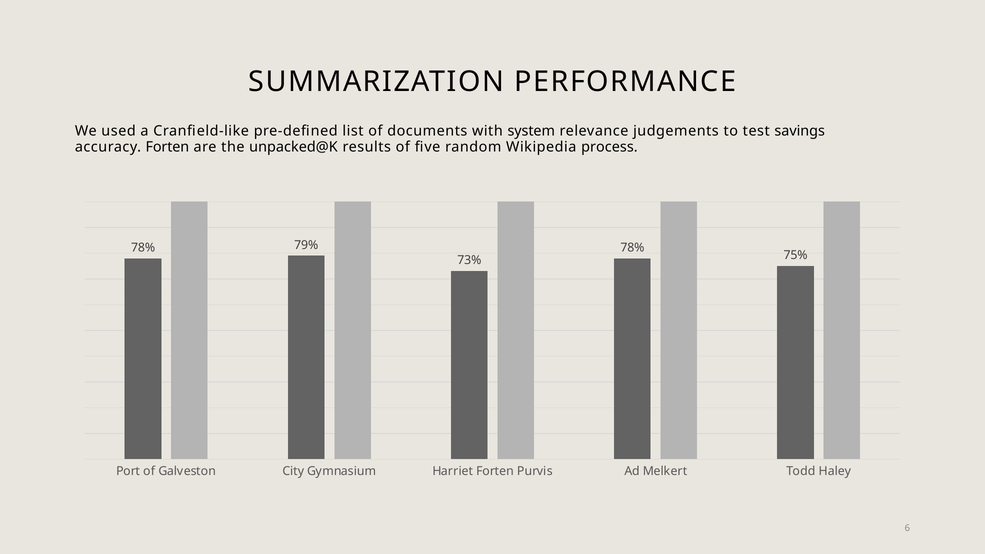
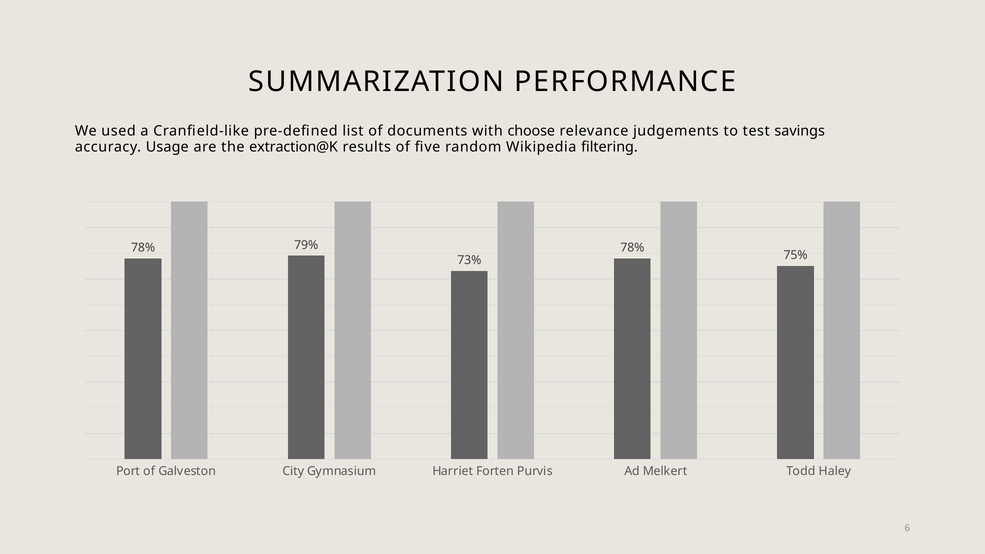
system: system -> choose
accuracy Forten: Forten -> Usage
unpacked@K: unpacked@K -> extraction@K
process: process -> filtering
